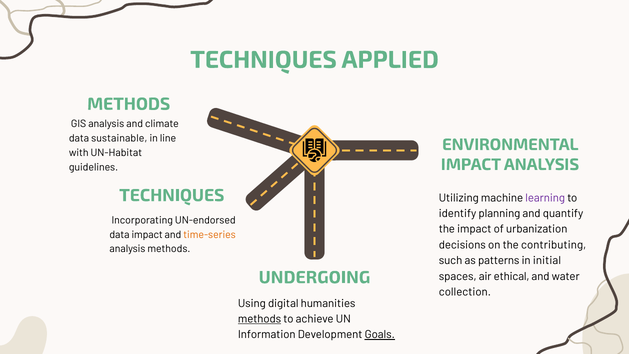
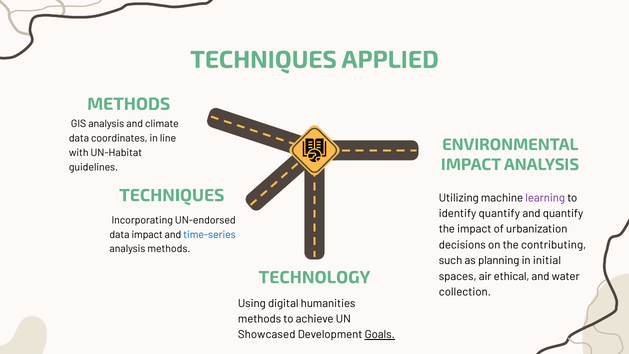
sustainable: sustainable -> coordinates
identify planning: planning -> quantify
time-series colour: orange -> blue
patterns: patterns -> planning
UNDERGOING: UNDERGOING -> TECHNOLOGY
methods at (260, 319) underline: present -> none
Information: Information -> Showcased
